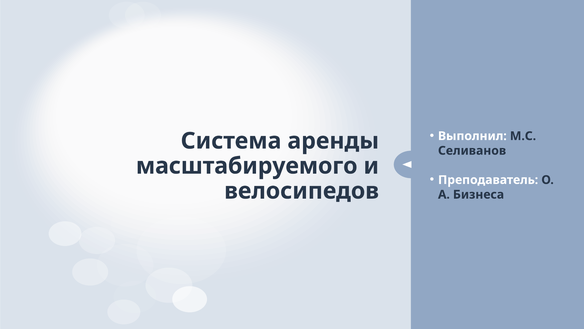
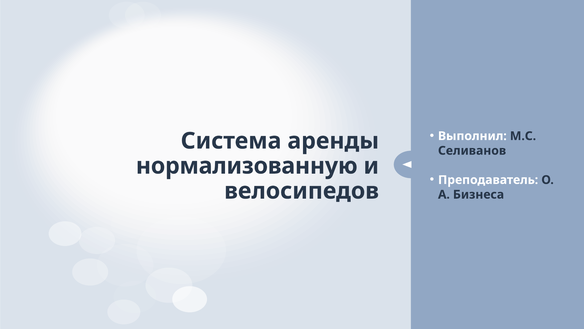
масштабируемого: масштабируемого -> нормализованную
